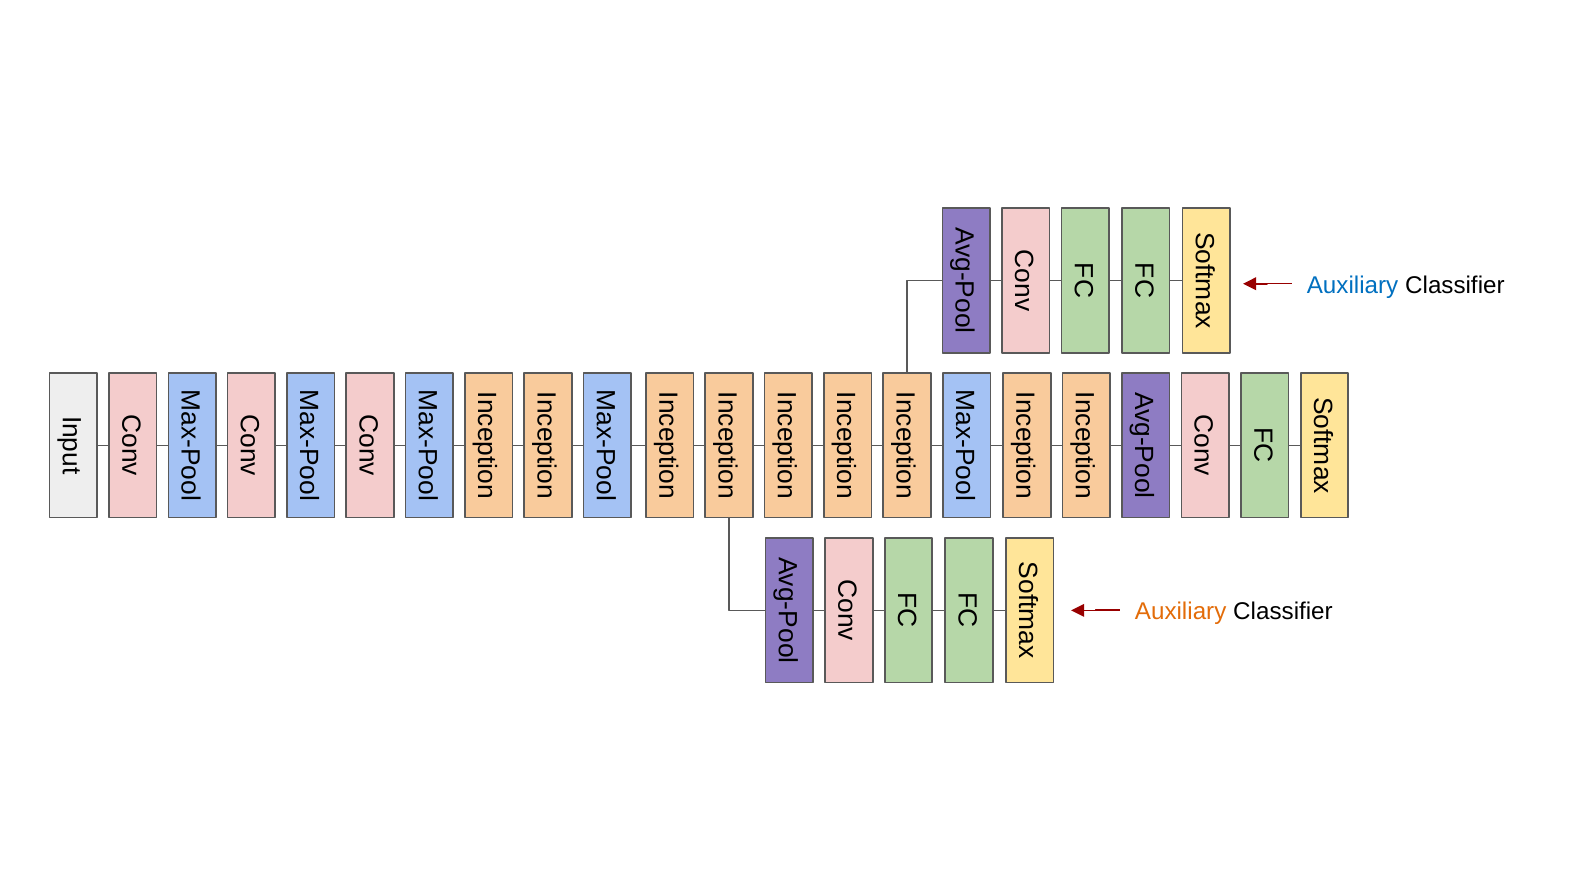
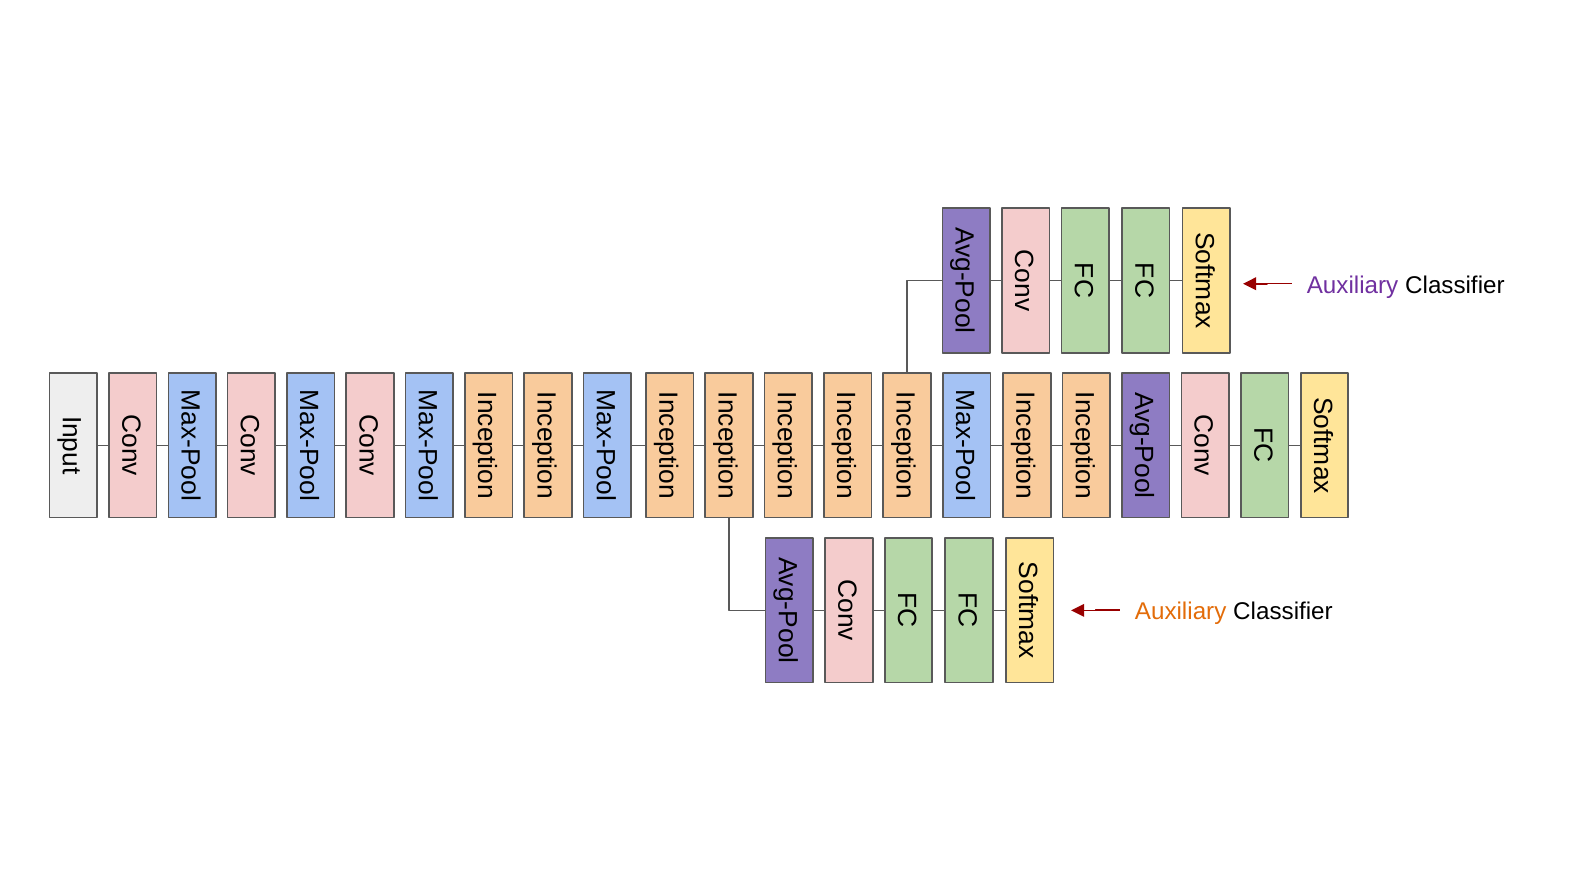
Auxiliary at (1353, 285) colour: blue -> purple
